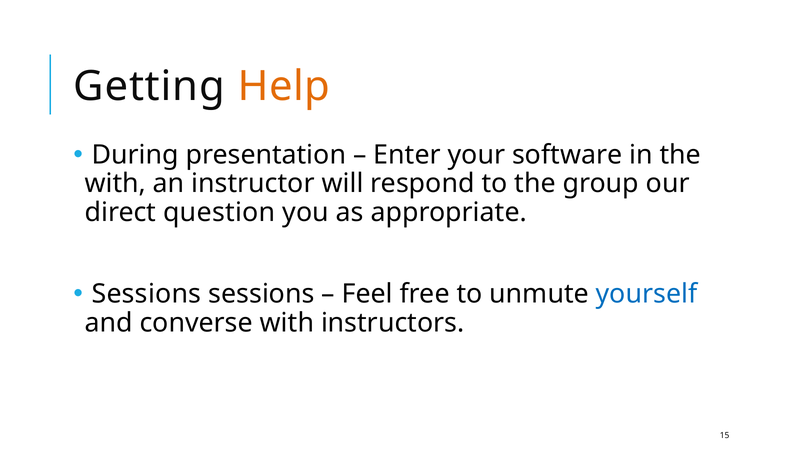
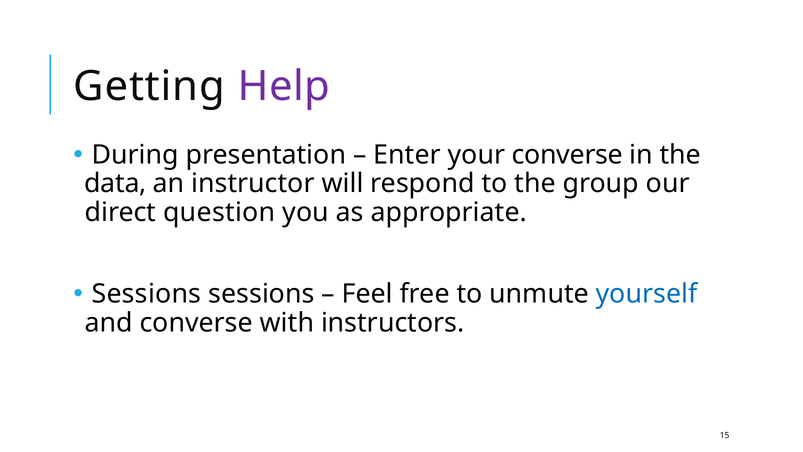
Help colour: orange -> purple
your software: software -> converse
with at (115, 183): with -> data
